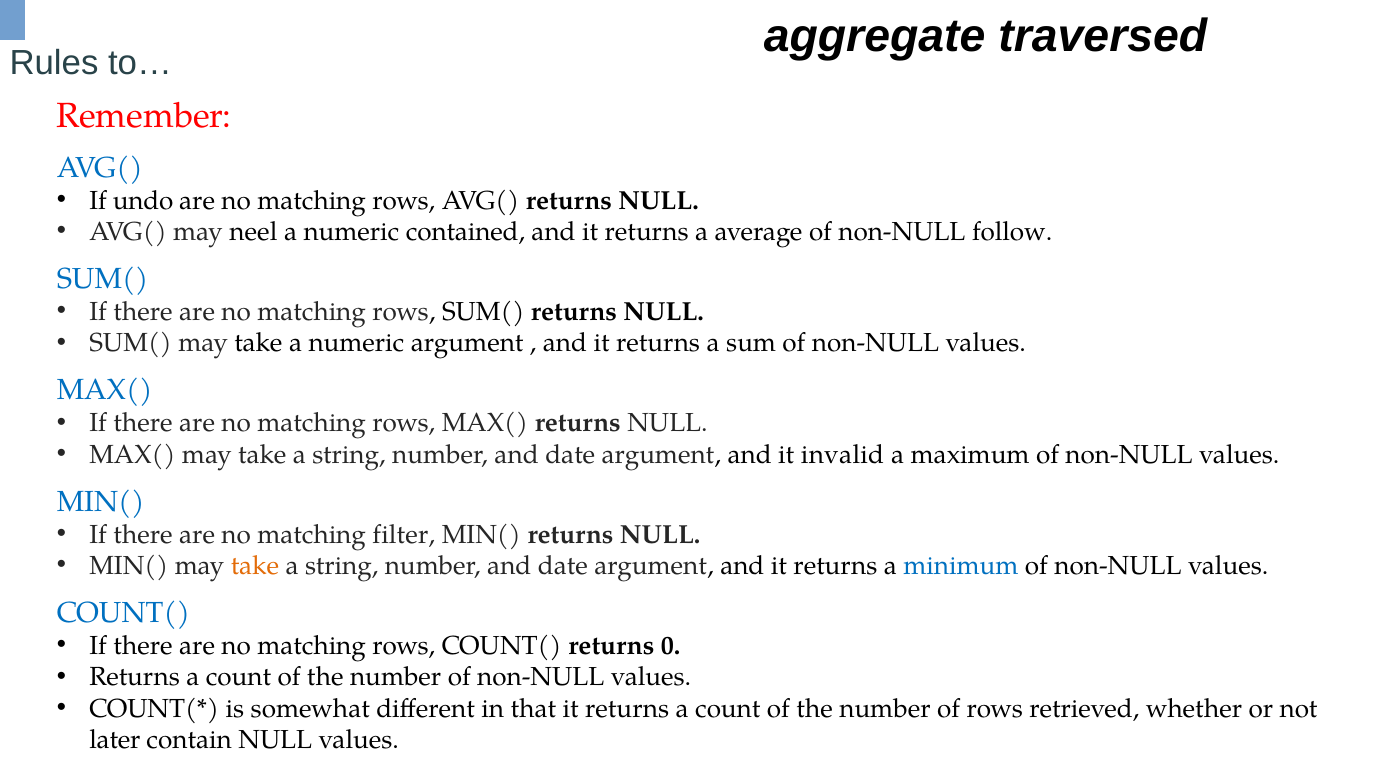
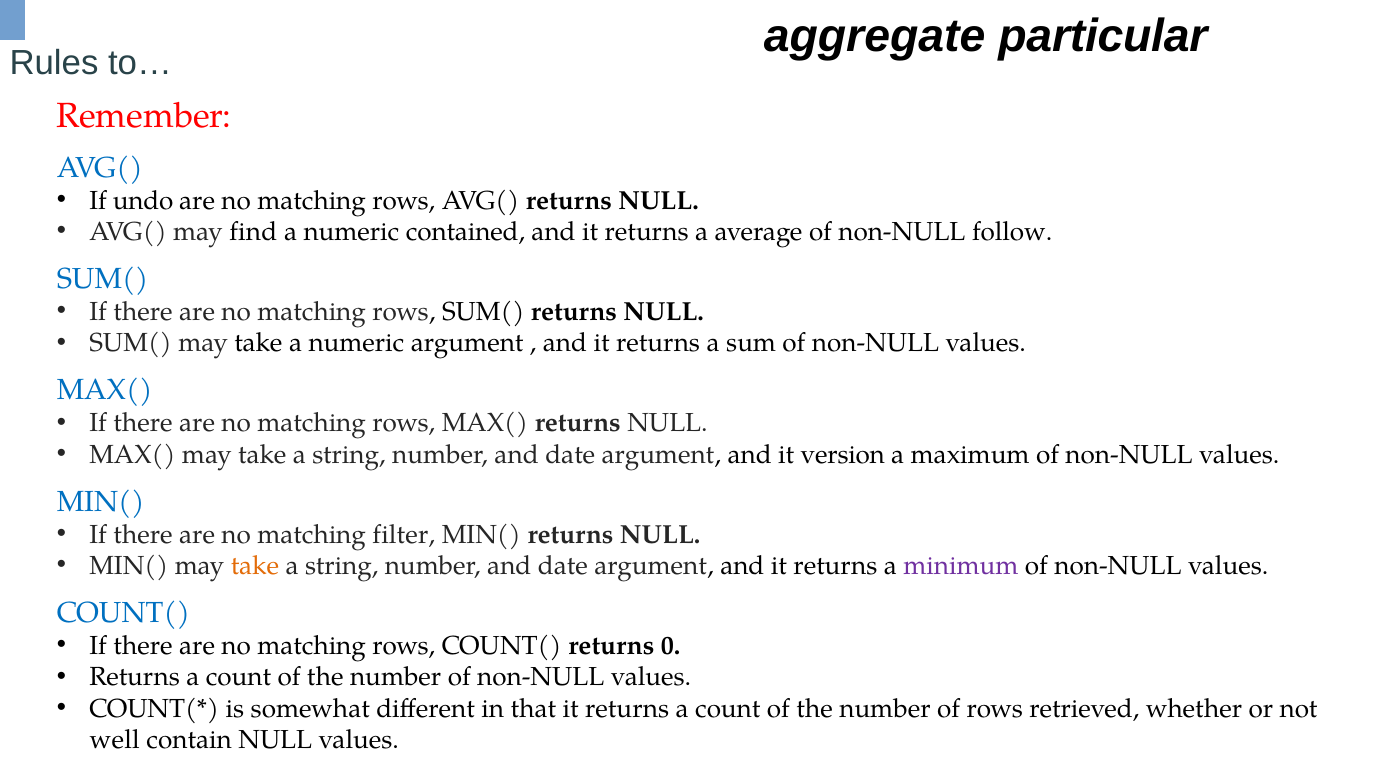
traversed: traversed -> particular
neel: neel -> find
invalid: invalid -> version
minimum colour: blue -> purple
later: later -> well
